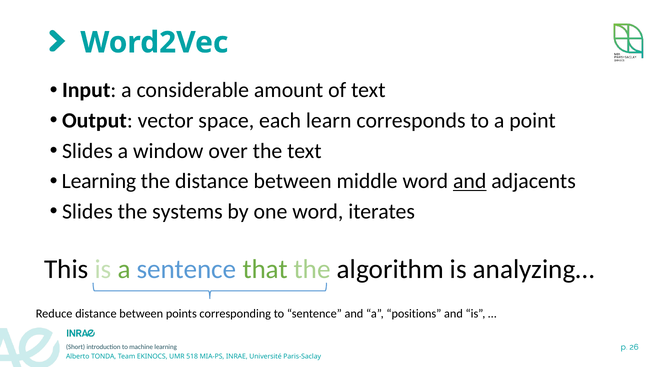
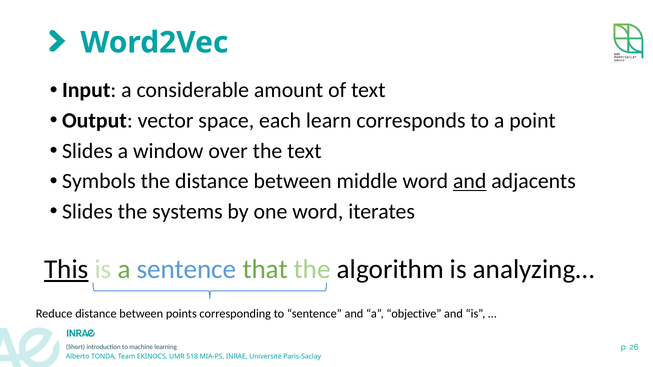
Learning at (99, 181): Learning -> Symbols
This underline: none -> present
positions: positions -> objective
